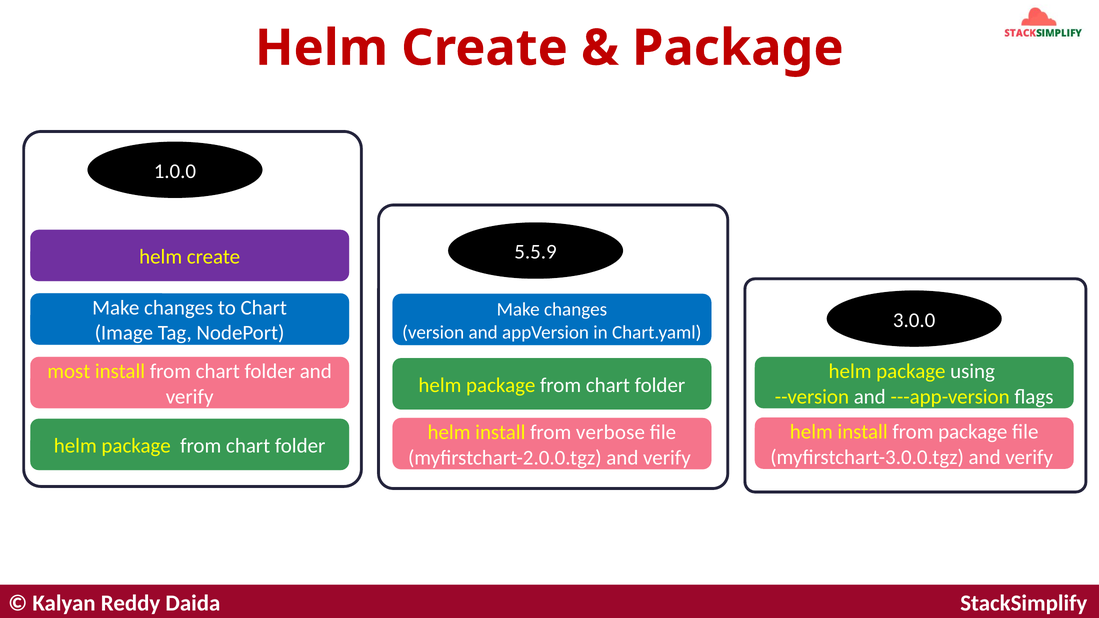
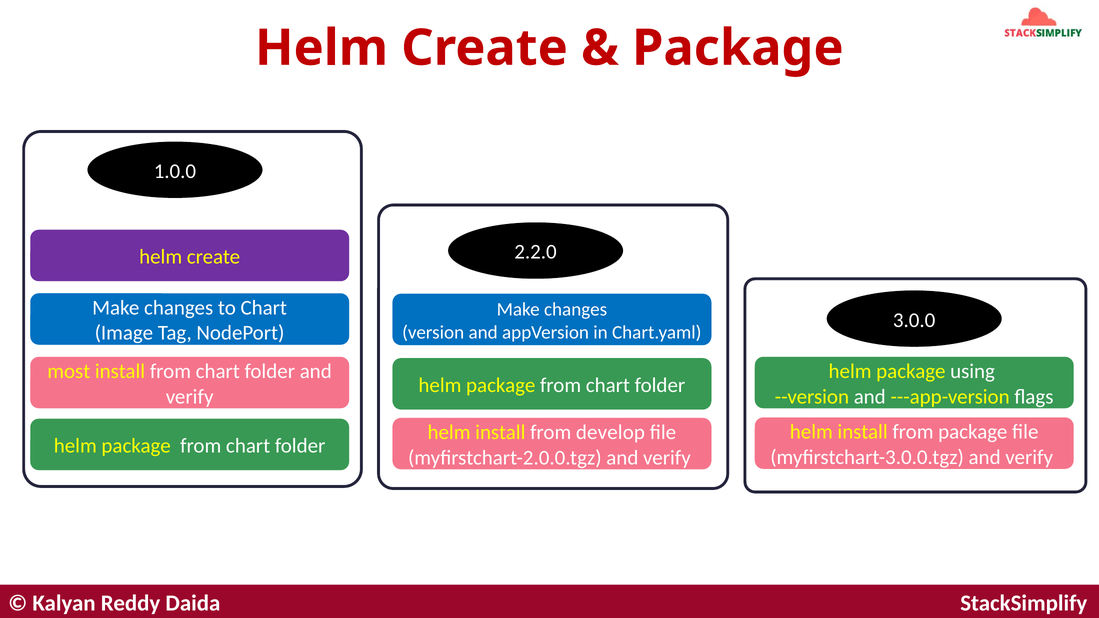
5.5.9: 5.5.9 -> 2.2.0
verbose: verbose -> develop
